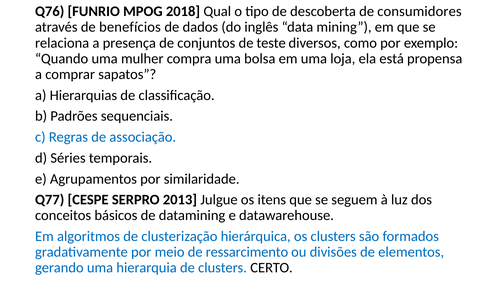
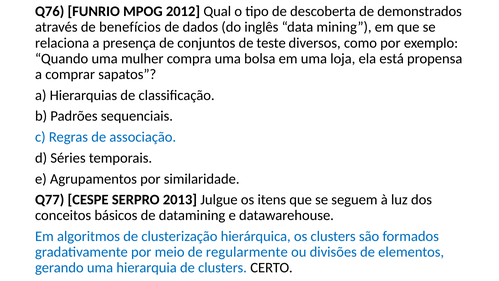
2018: 2018 -> 2012
consumidores: consumidores -> demonstrados
ressarcimento: ressarcimento -> regularmente
